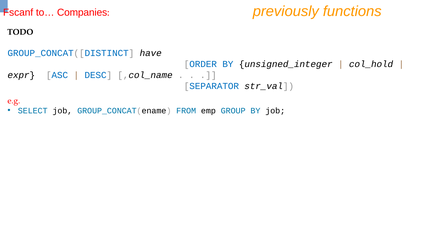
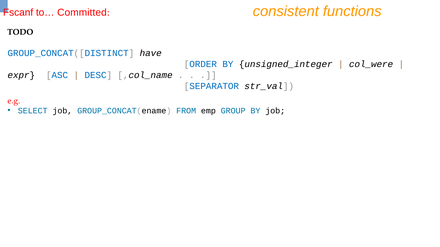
previously: previously -> consistent
Companies: Companies -> Committed
col_hold: col_hold -> col_were
